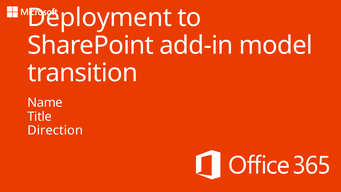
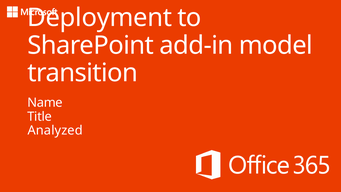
Direction: Direction -> Analyzed
